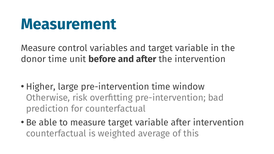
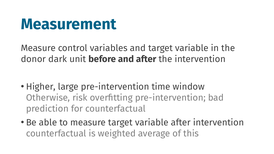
donor time: time -> dark
